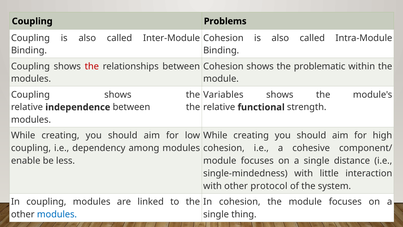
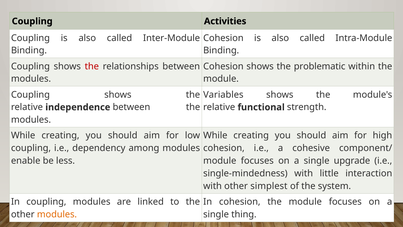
Problems: Problems -> Activities
distance: distance -> upgrade
protocol: protocol -> simplest
modules at (57, 214) colour: blue -> orange
